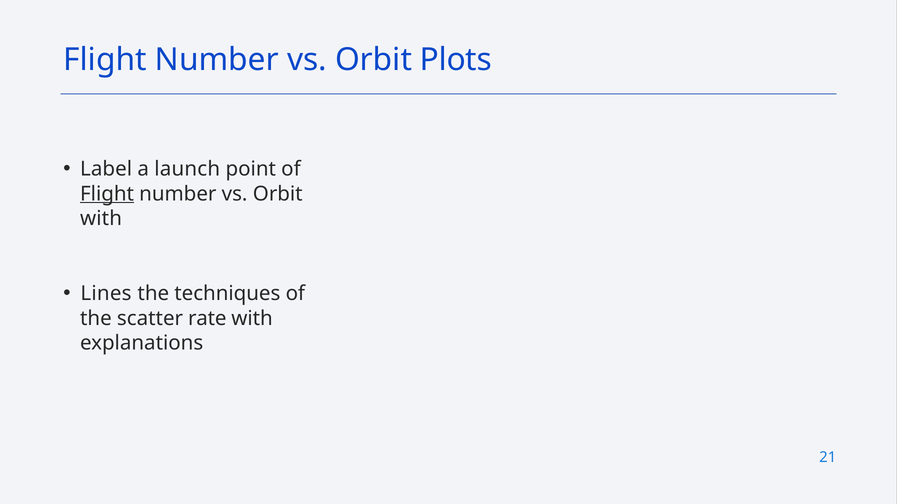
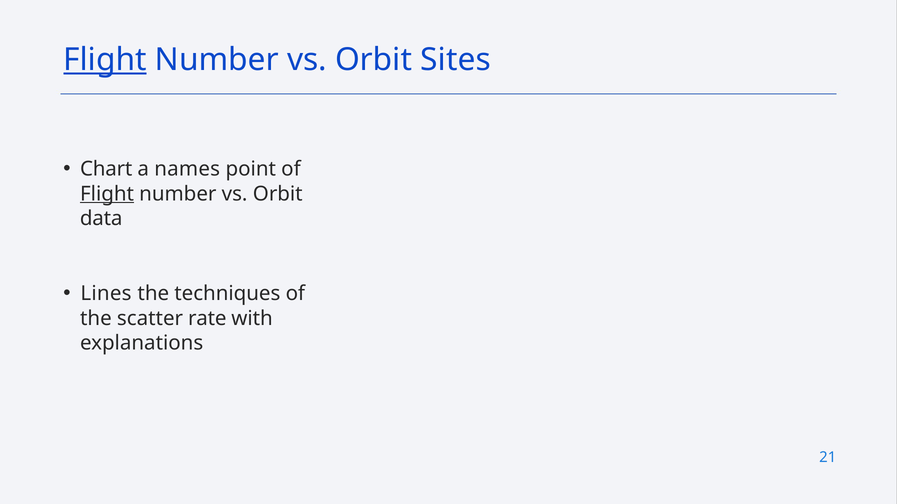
Flight at (105, 60) underline: none -> present
Plots: Plots -> Sites
Label: Label -> Chart
launch: launch -> names
with at (101, 219): with -> data
